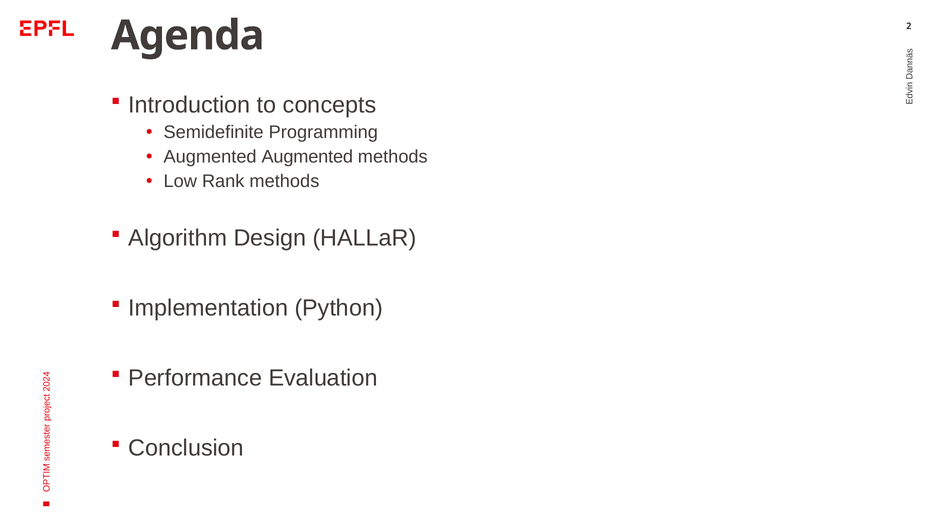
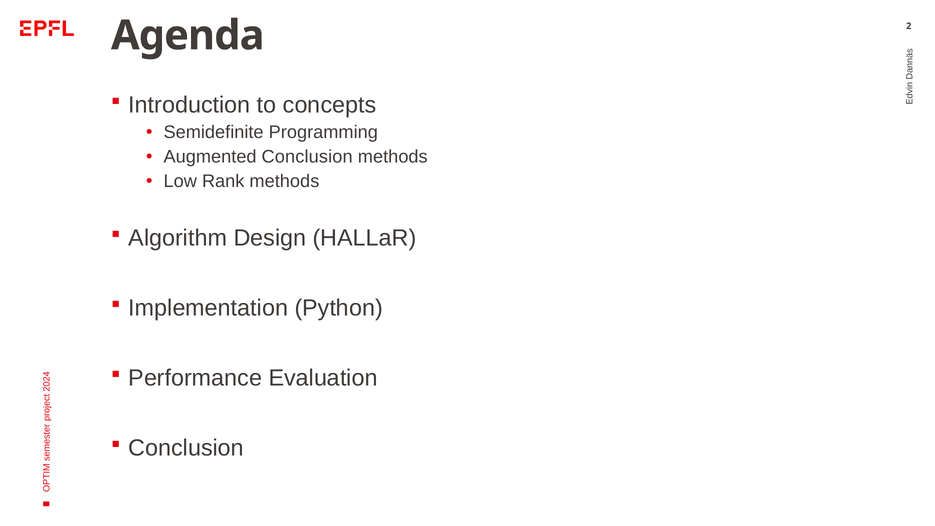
Augmented Augmented: Augmented -> Conclusion
